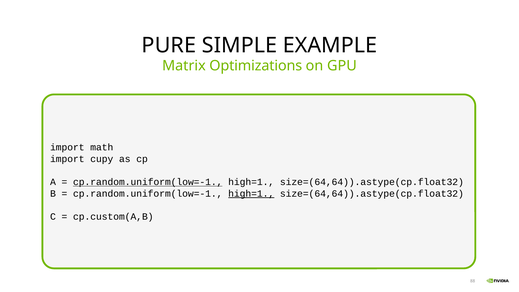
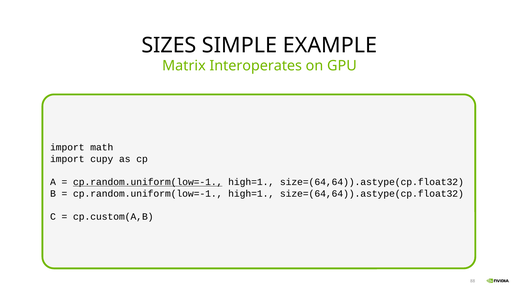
PURE: PURE -> SIZES
Optimizations: Optimizations -> Interoperates
high=1 at (251, 194) underline: present -> none
